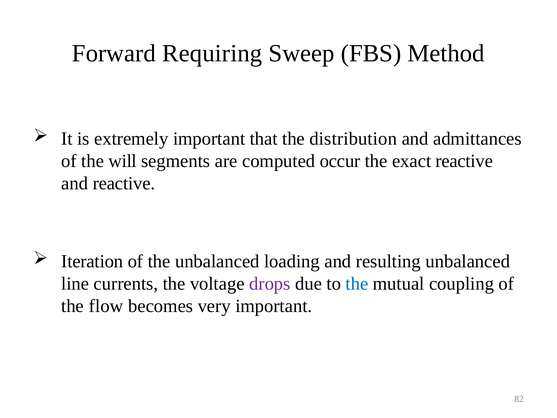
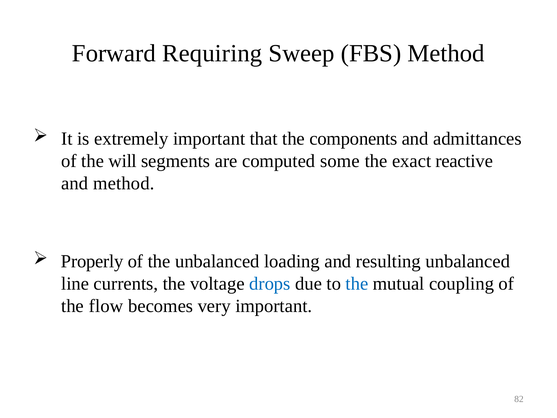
distribution: distribution -> components
occur: occur -> some
and reactive: reactive -> method
Iteration: Iteration -> Properly
drops colour: purple -> blue
